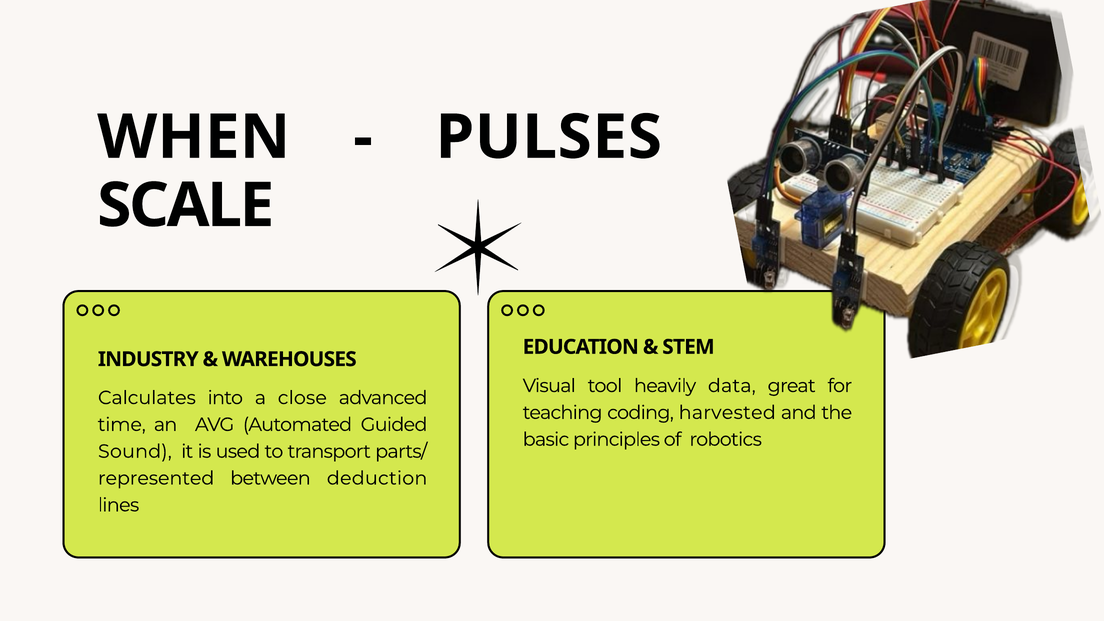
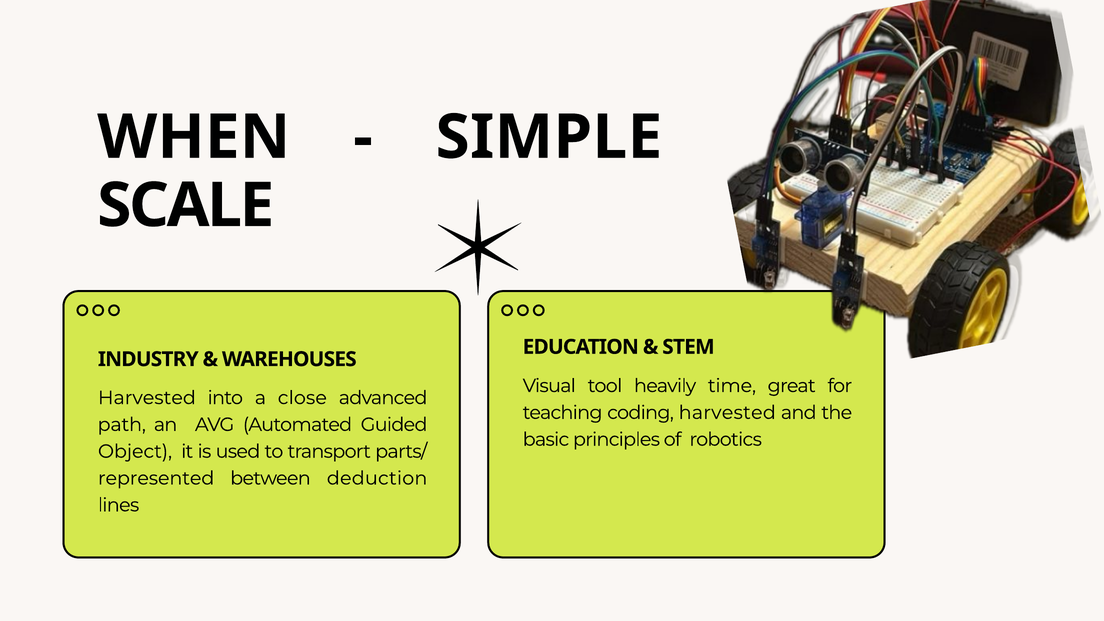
PULSES: PULSES -> SIMPLE
data: data -> time
Calculates at (147, 398): Calculates -> Harvested
time: time -> path
Sound: Sound -> Object
